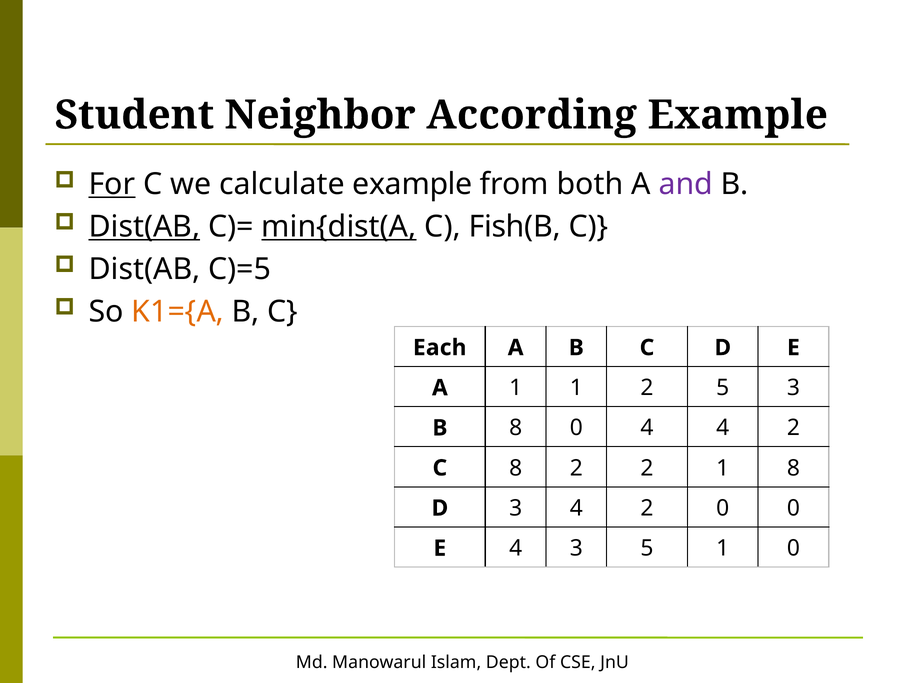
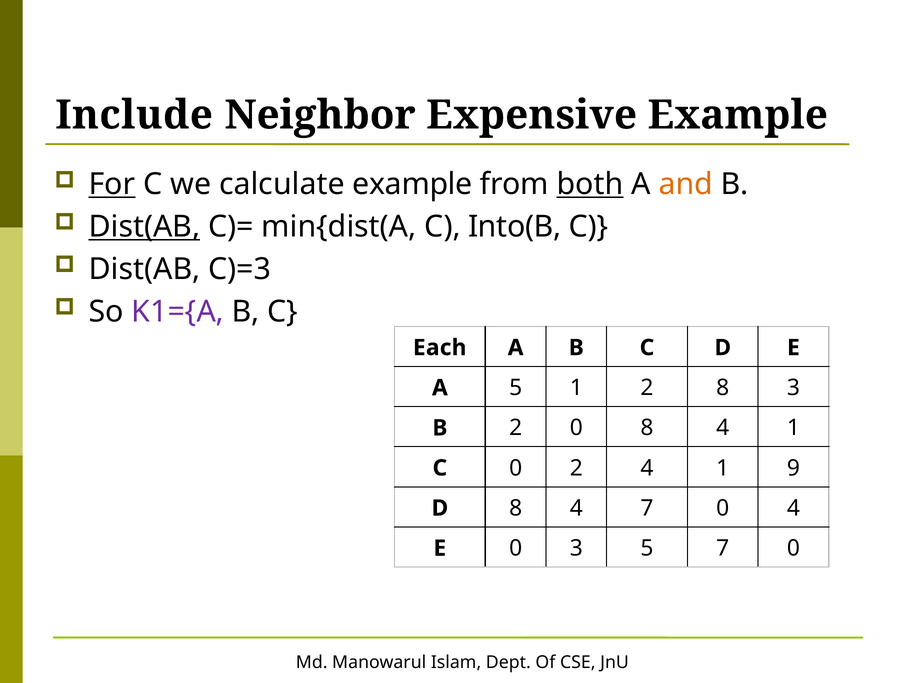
Student: Student -> Include
According: According -> Expensive
both underline: none -> present
and colour: purple -> orange
min{dist(A underline: present -> none
Fish(B: Fish(B -> Into(B
C)=5: C)=5 -> C)=3
K1={A colour: orange -> purple
A 1: 1 -> 5
2 5: 5 -> 8
B 8: 8 -> 2
0 4: 4 -> 8
2 at (793, 428): 2 -> 1
C 8: 8 -> 0
2 2: 2 -> 4
1 8: 8 -> 9
D 3: 3 -> 8
2 at (647, 508): 2 -> 7
0 0: 0 -> 4
E 4: 4 -> 0
5 1: 1 -> 7
